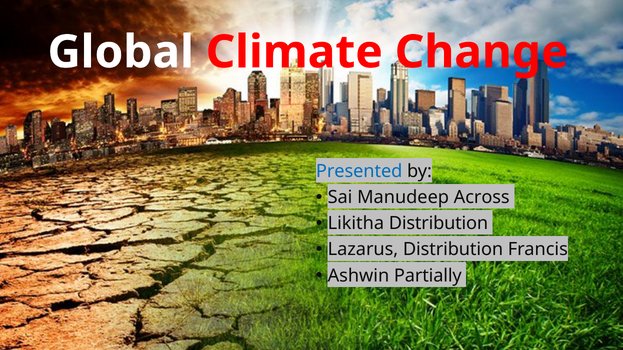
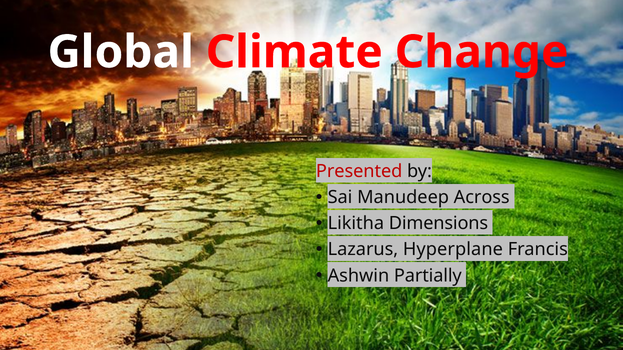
Presented colour: blue -> red
Likitha Distribution: Distribution -> Dimensions
Lazarus Distribution: Distribution -> Hyperplane
